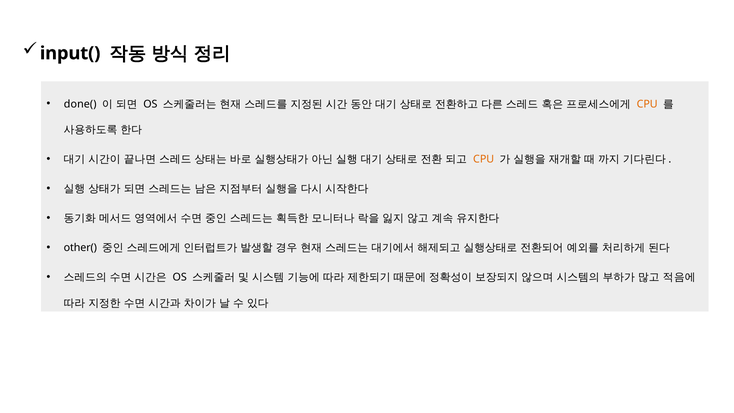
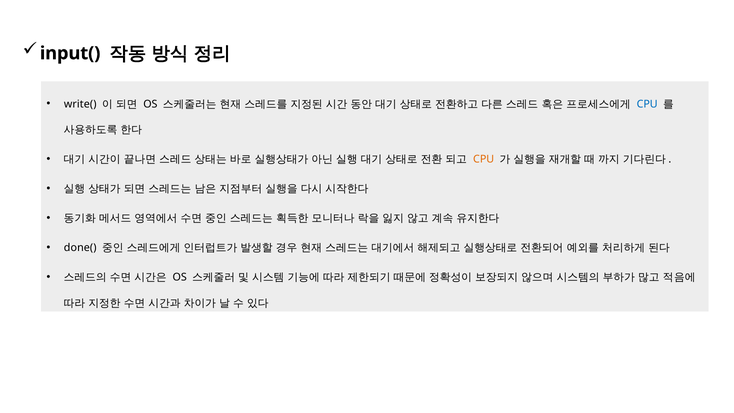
done(: done( -> write(
CPU at (647, 104) colour: orange -> blue
other(: other( -> done(
